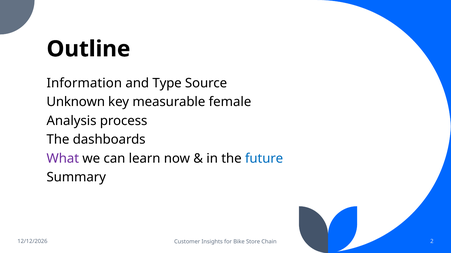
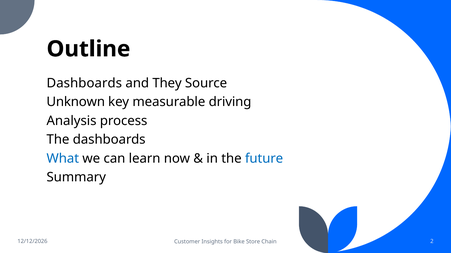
Information at (84, 83): Information -> Dashboards
Type: Type -> They
female: female -> driving
What colour: purple -> blue
